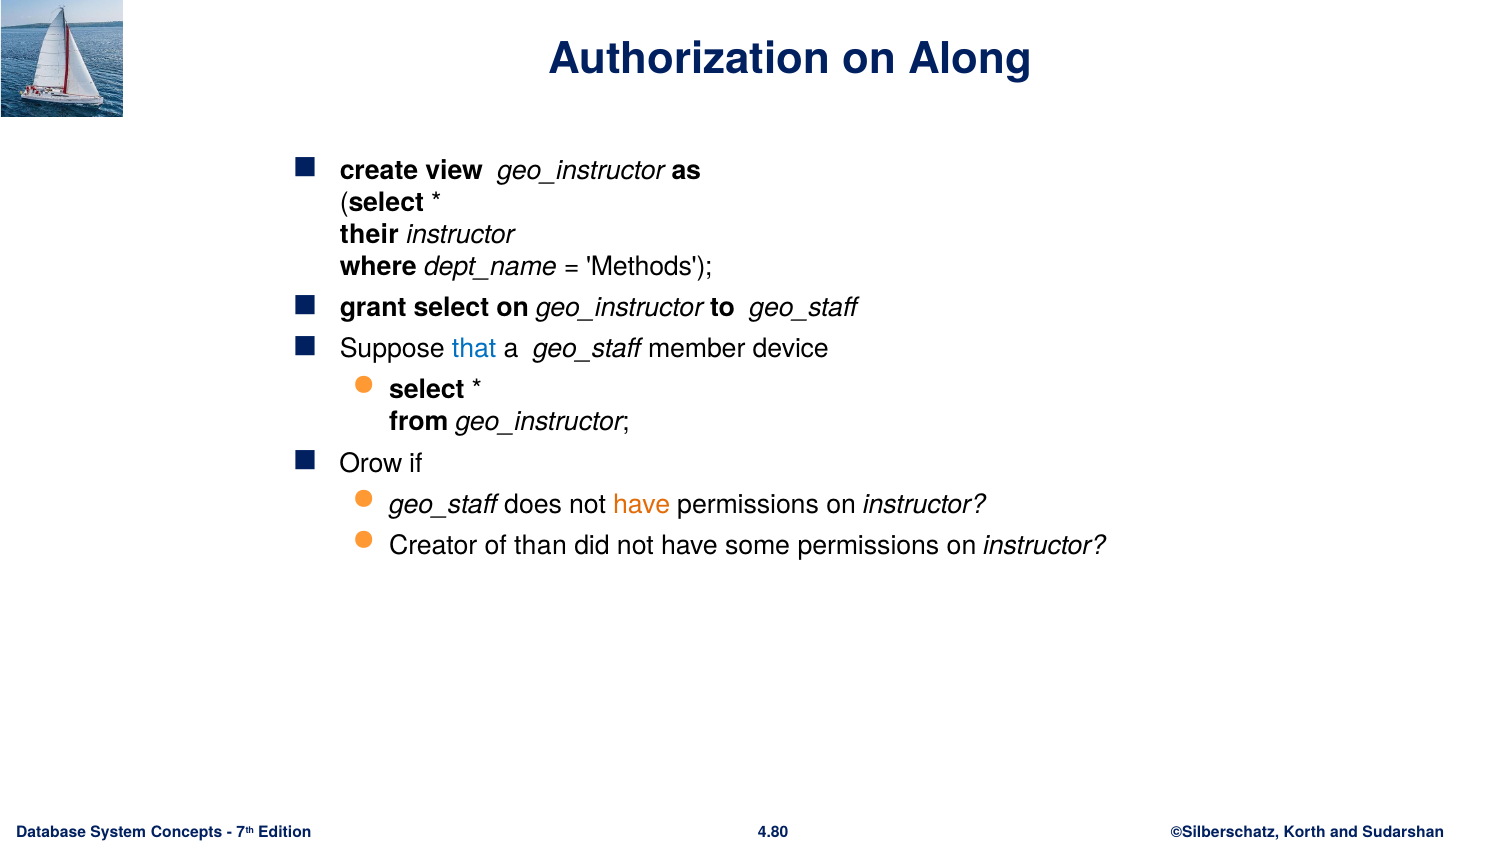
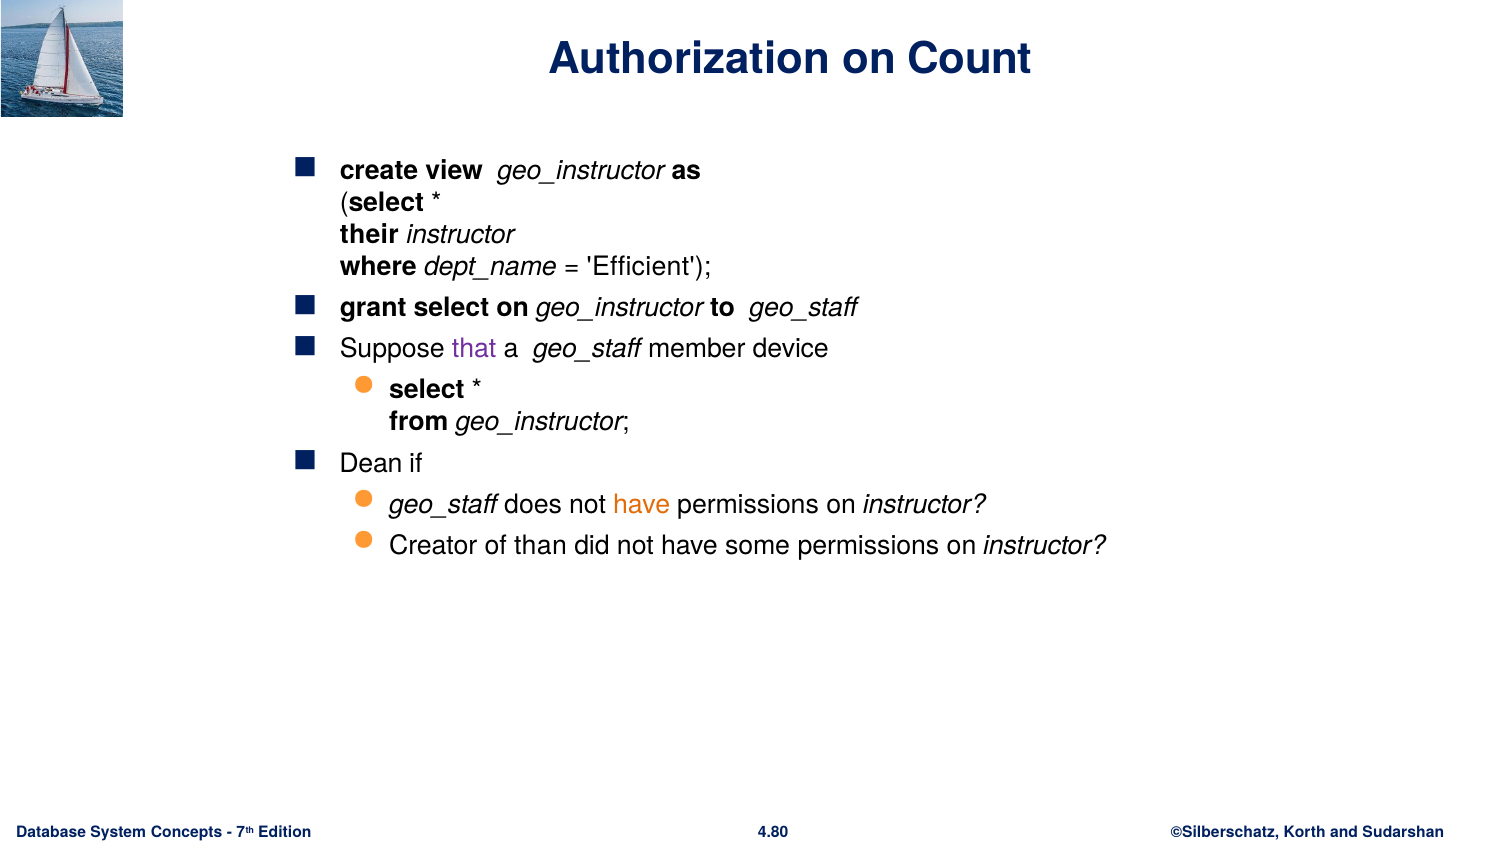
Along: Along -> Count
Methods: Methods -> Efficient
that colour: blue -> purple
Orow: Orow -> Dean
